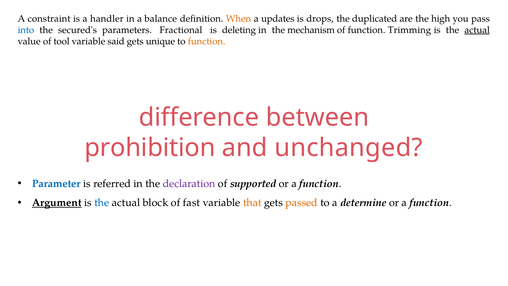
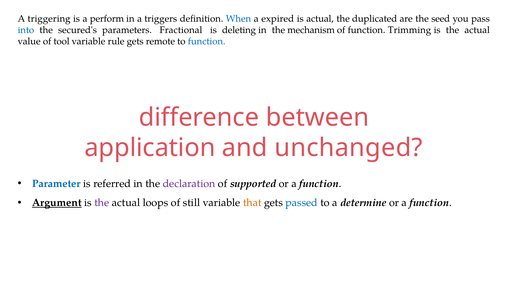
constraint: constraint -> triggering
handler: handler -> perform
balance: balance -> triggers
When colour: orange -> blue
updates: updates -> expired
is drops: drops -> actual
high: high -> seed
actual at (477, 30) underline: present -> none
said: said -> rule
unique: unique -> remote
function at (207, 41) colour: orange -> blue
prohibition: prohibition -> application
the at (102, 203) colour: blue -> purple
block: block -> loops
fast: fast -> still
passed colour: orange -> blue
